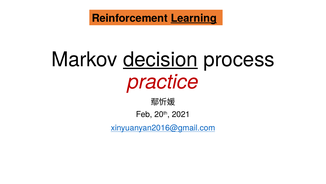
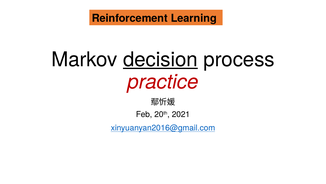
Learning underline: present -> none
